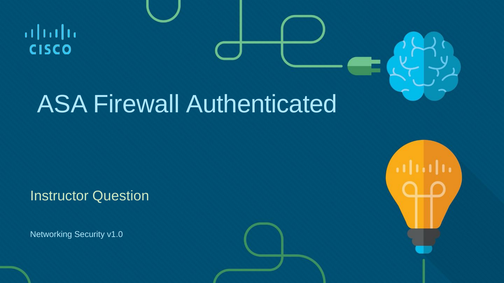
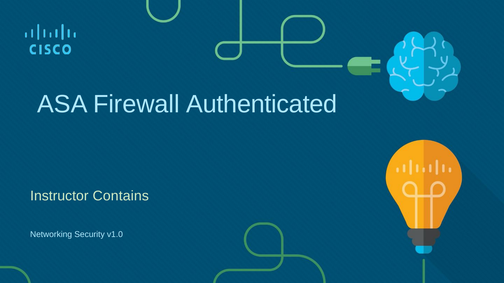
Question: Question -> Contains
